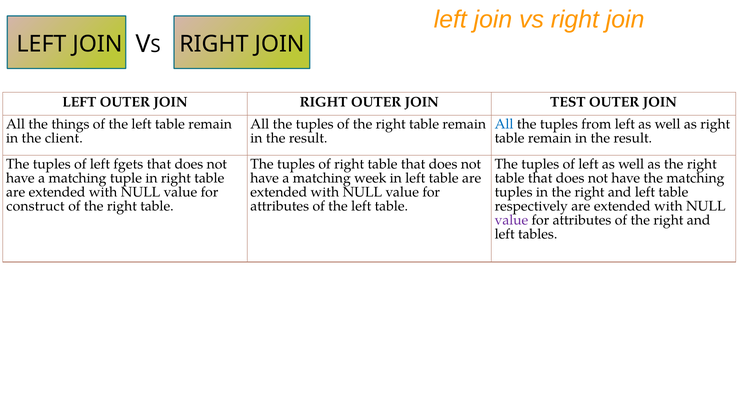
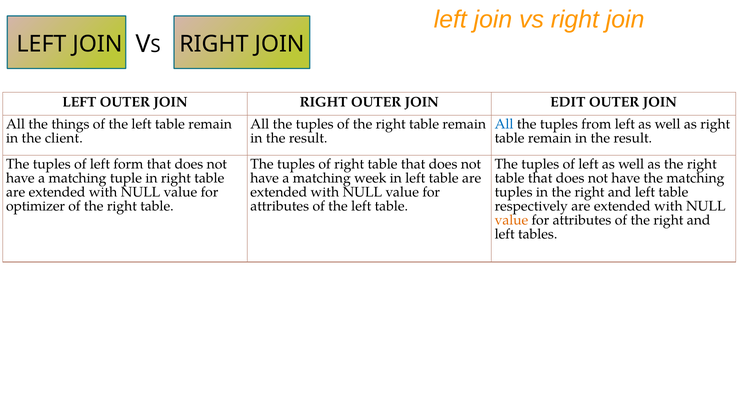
TEST: TEST -> EDIT
fgets: fgets -> form
construct: construct -> optimizer
value at (511, 220) colour: purple -> orange
